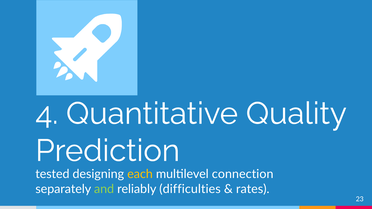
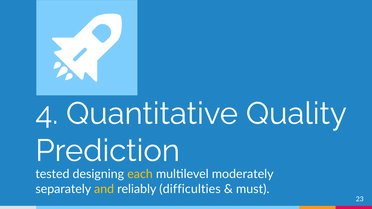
connection: connection -> moderately
and colour: light green -> yellow
rates: rates -> must
